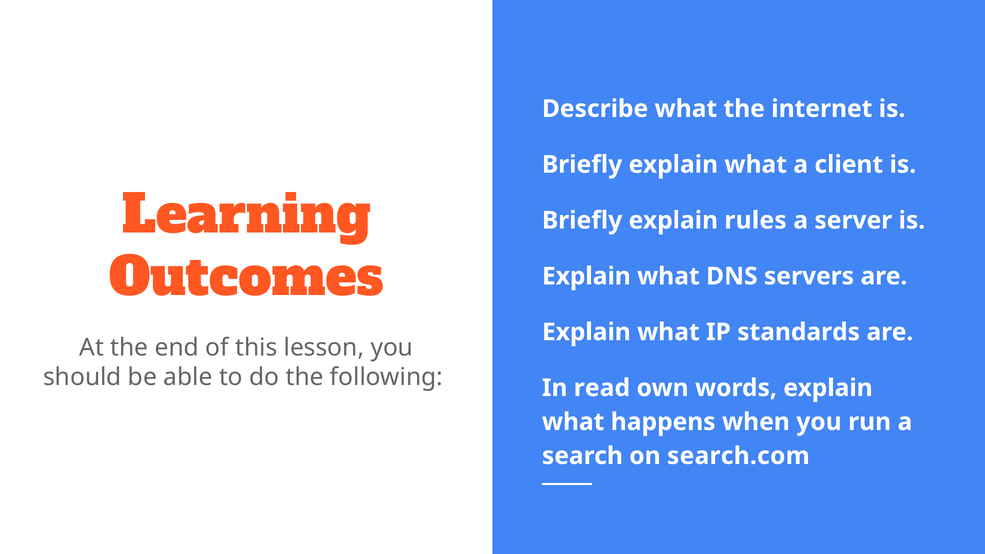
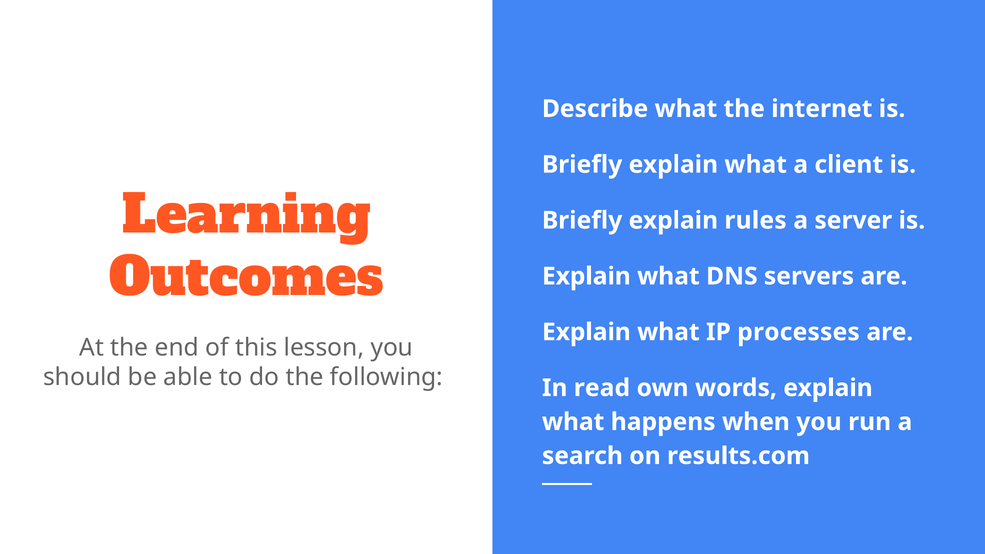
standards: standards -> processes
search.com: search.com -> results.com
